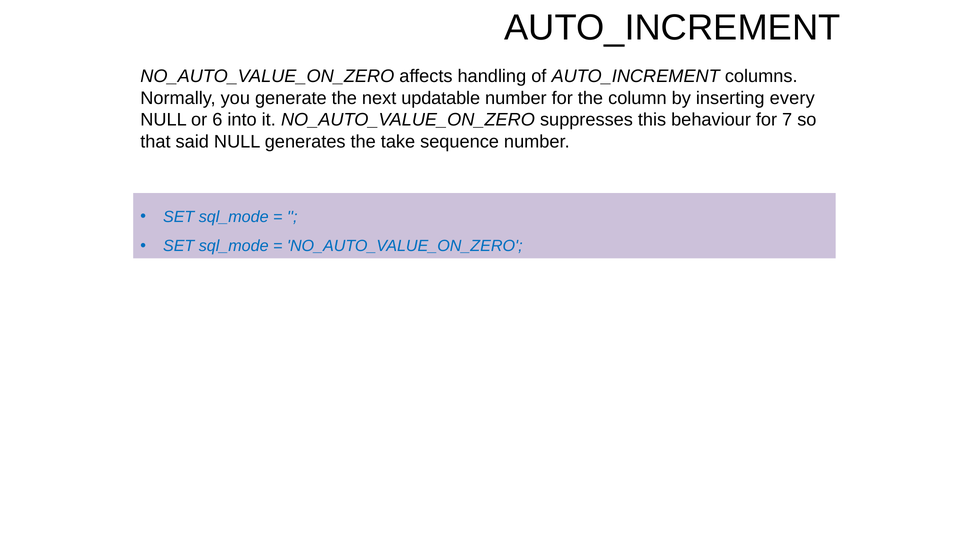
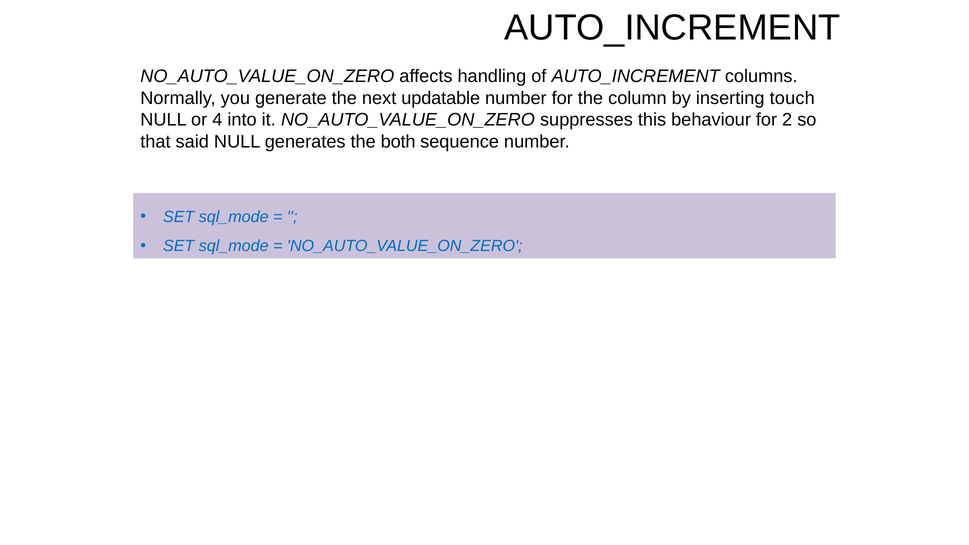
every: every -> touch
6: 6 -> 4
7: 7 -> 2
take: take -> both
